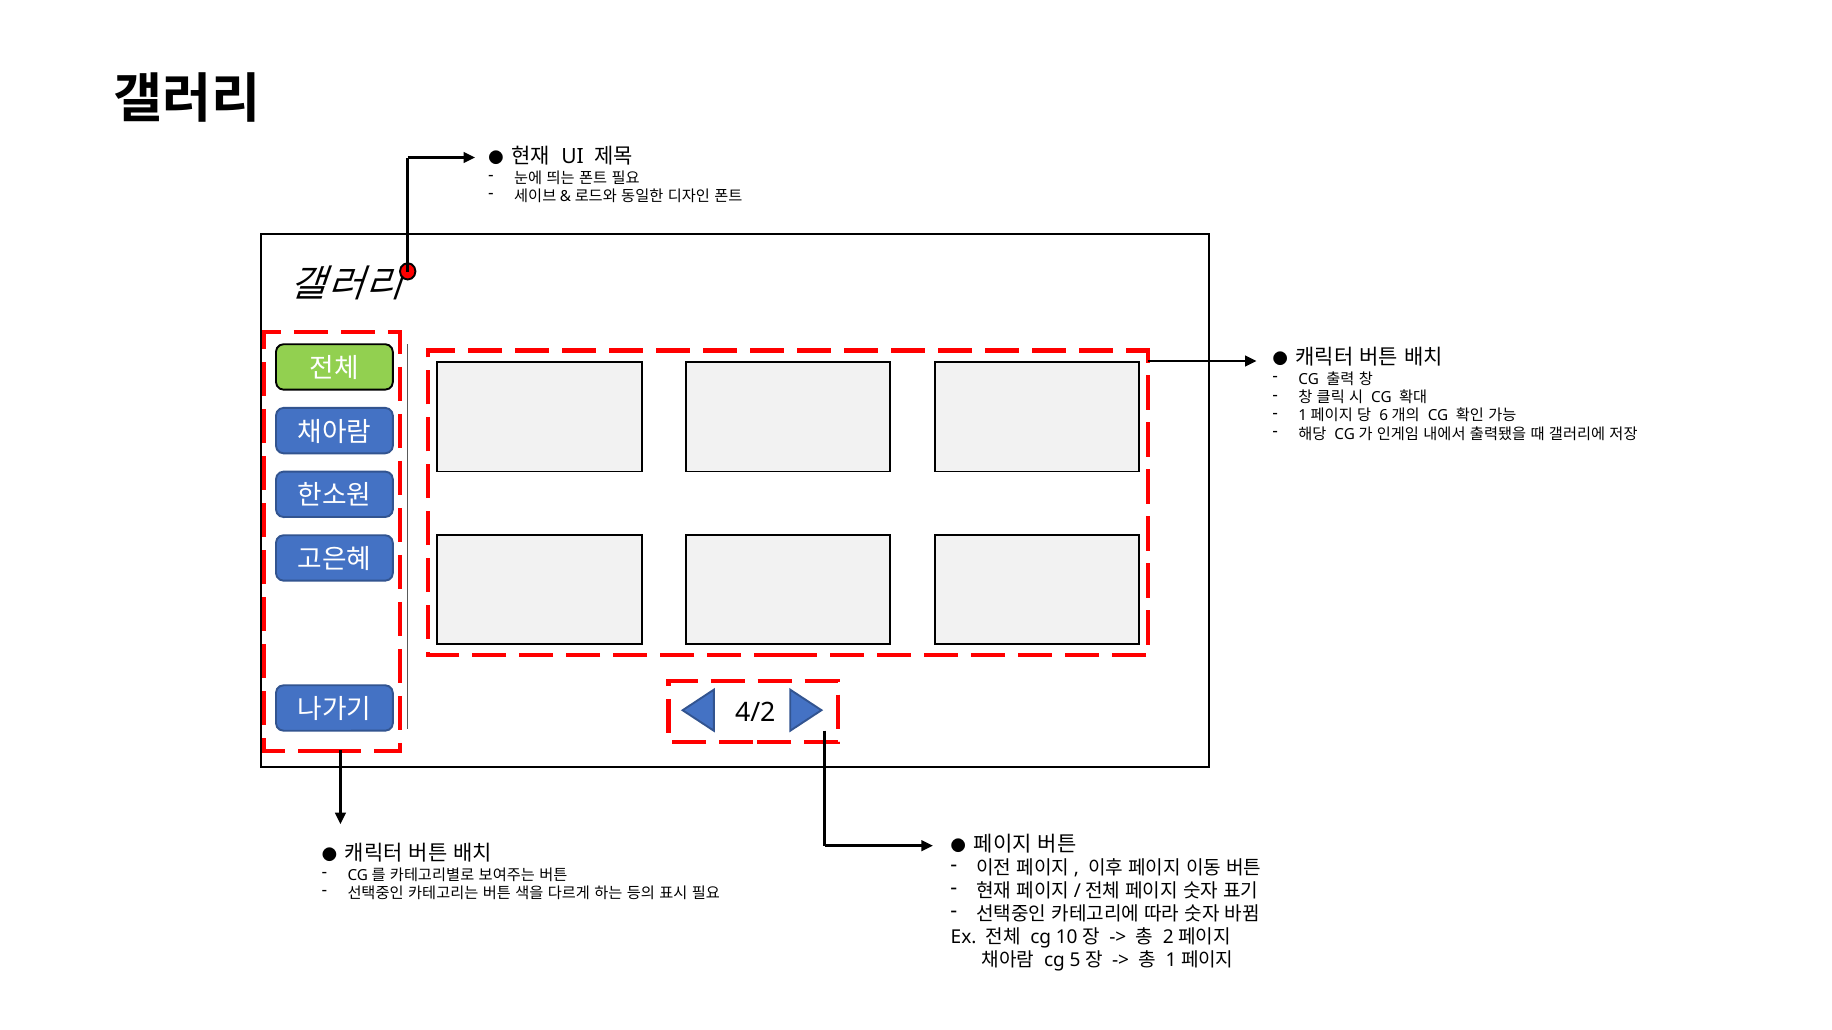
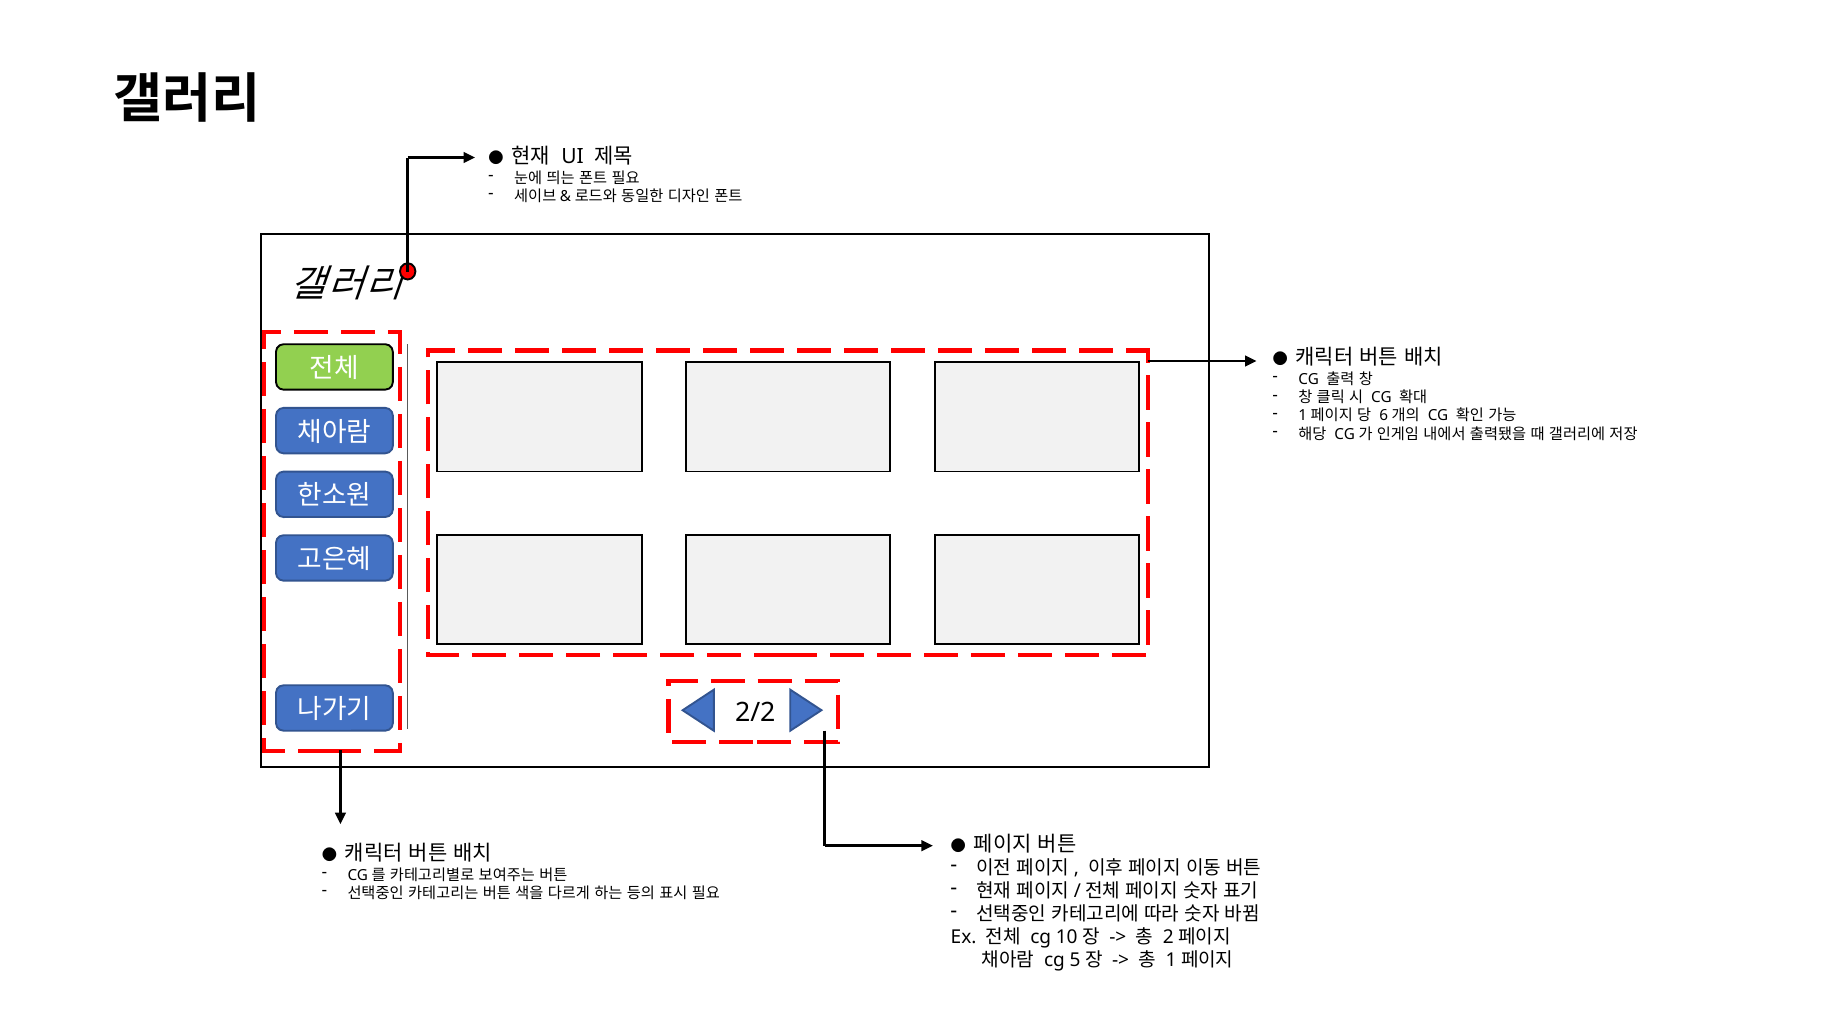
4/2: 4/2 -> 2/2
